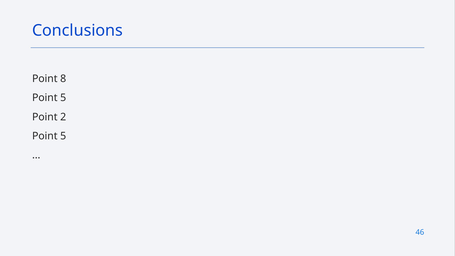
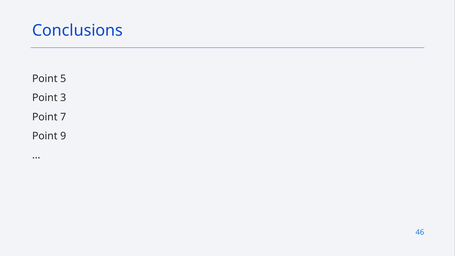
8: 8 -> 5
5 at (63, 98): 5 -> 3
2: 2 -> 7
5 at (63, 136): 5 -> 9
